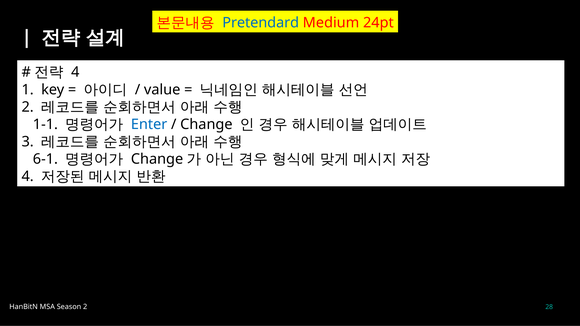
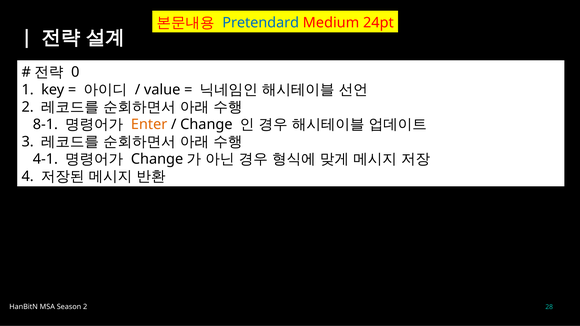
4 at (75, 72): 4 -> 0
1-1: 1-1 -> 8-1
Enter colour: blue -> orange
6-1: 6-1 -> 4-1
